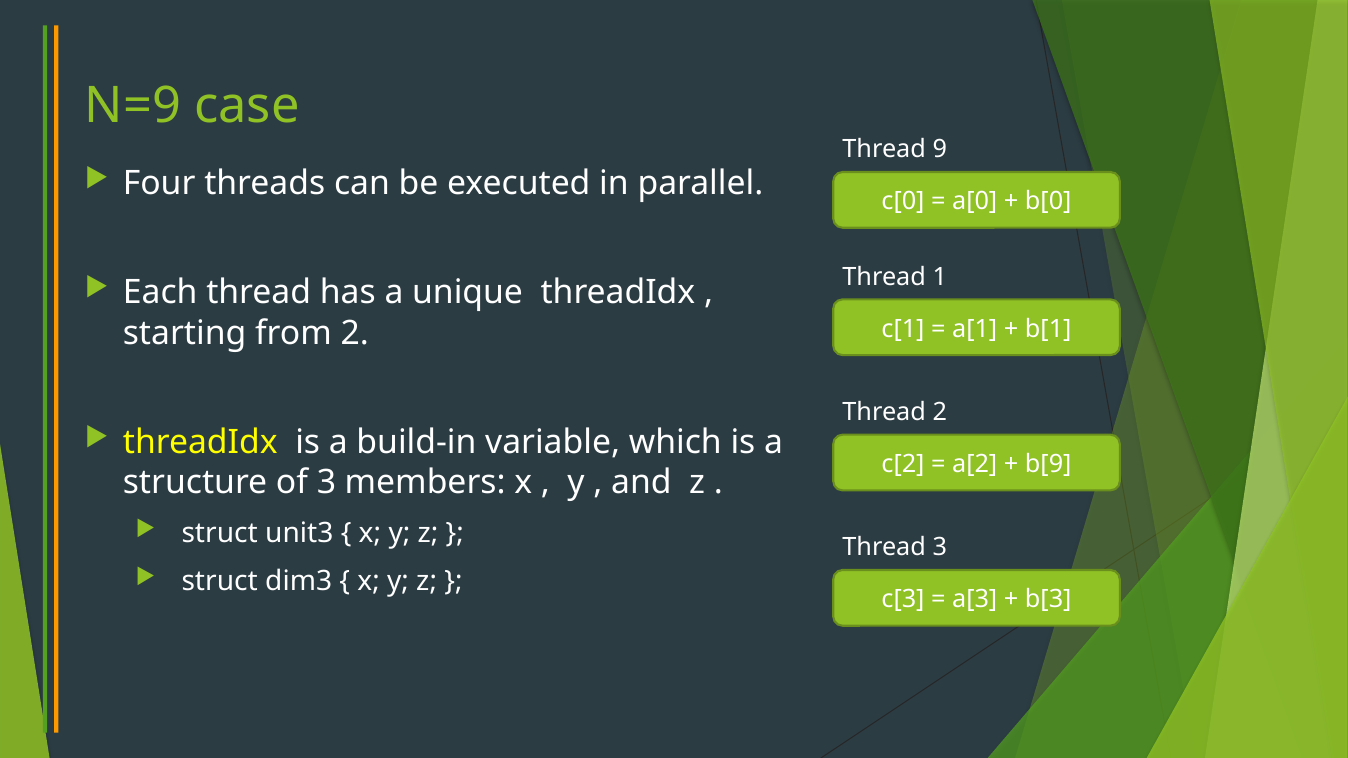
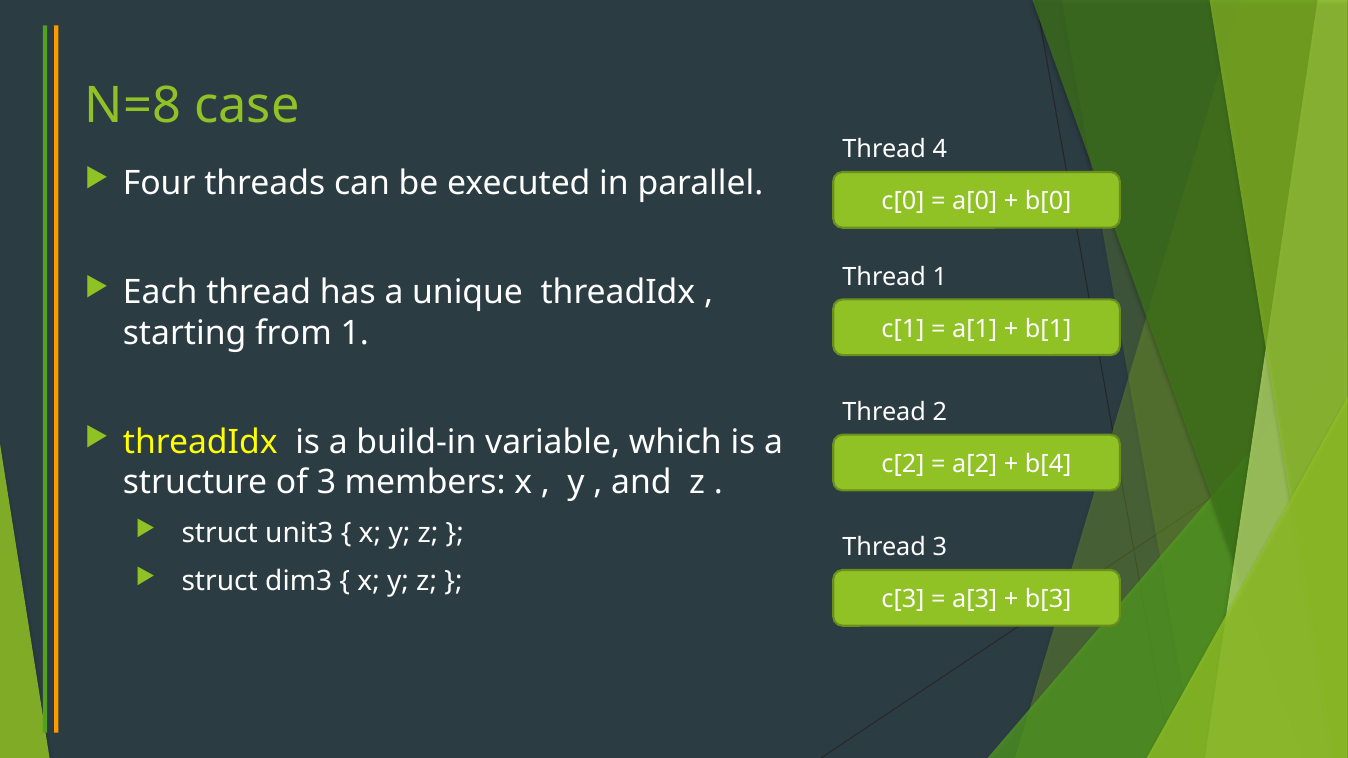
N=9: N=9 -> N=8
9: 9 -> 4
from 2: 2 -> 1
b[9: b[9 -> b[4
